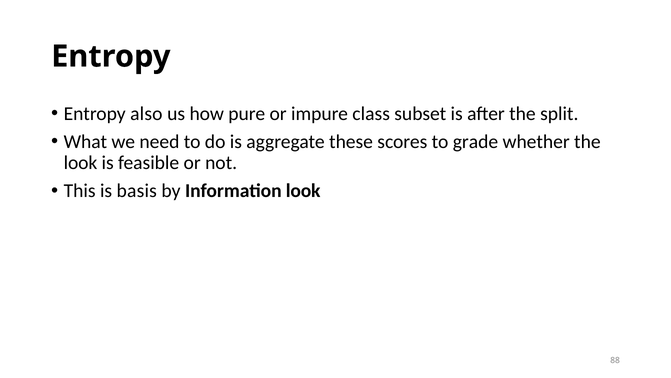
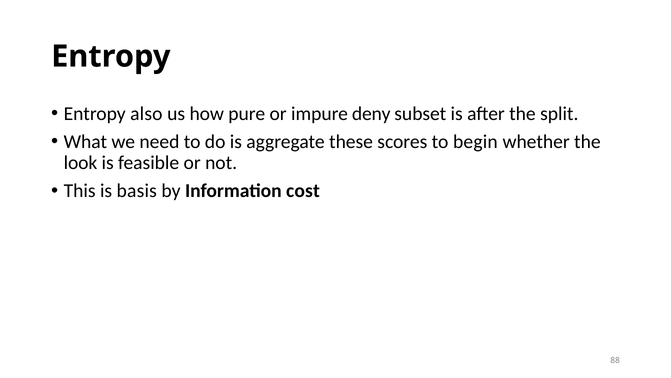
class: class -> deny
grade: grade -> begin
Information look: look -> cost
